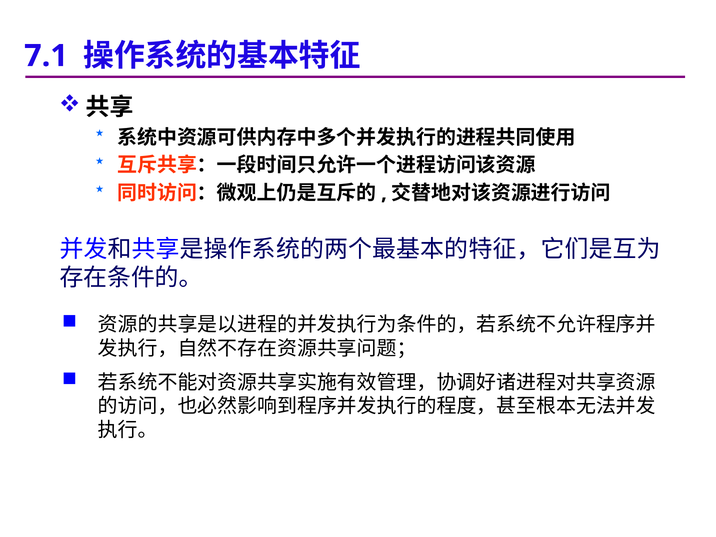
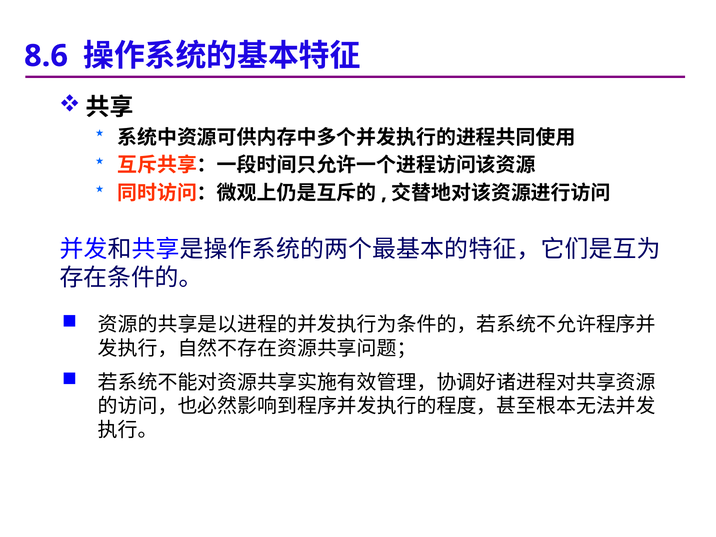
7.1: 7.1 -> 8.6
